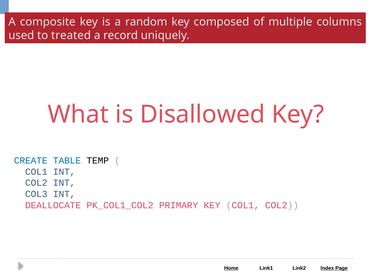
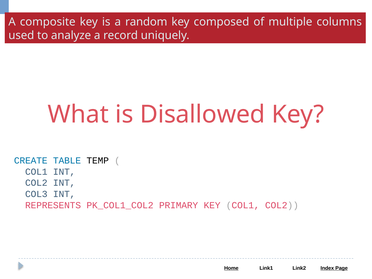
treated: treated -> analyze
DEALLOCATE: DEALLOCATE -> REPRESENTS
